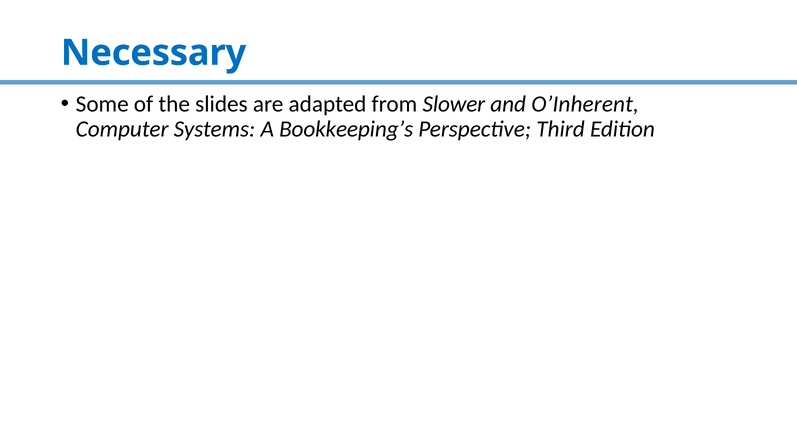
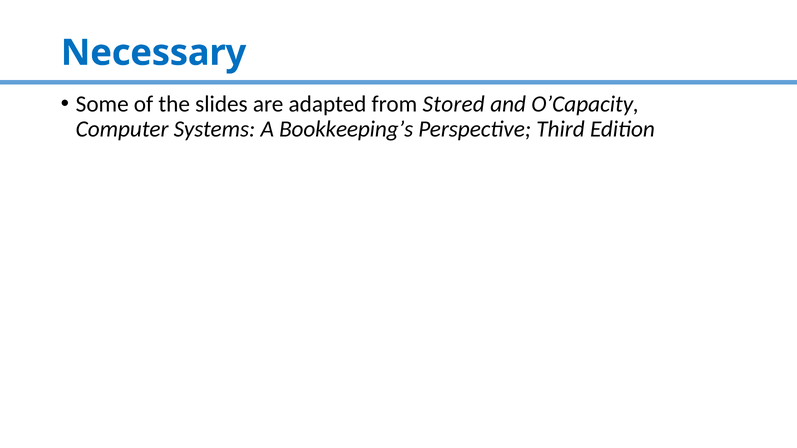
Slower: Slower -> Stored
O’Inherent: O’Inherent -> O’Capacity
